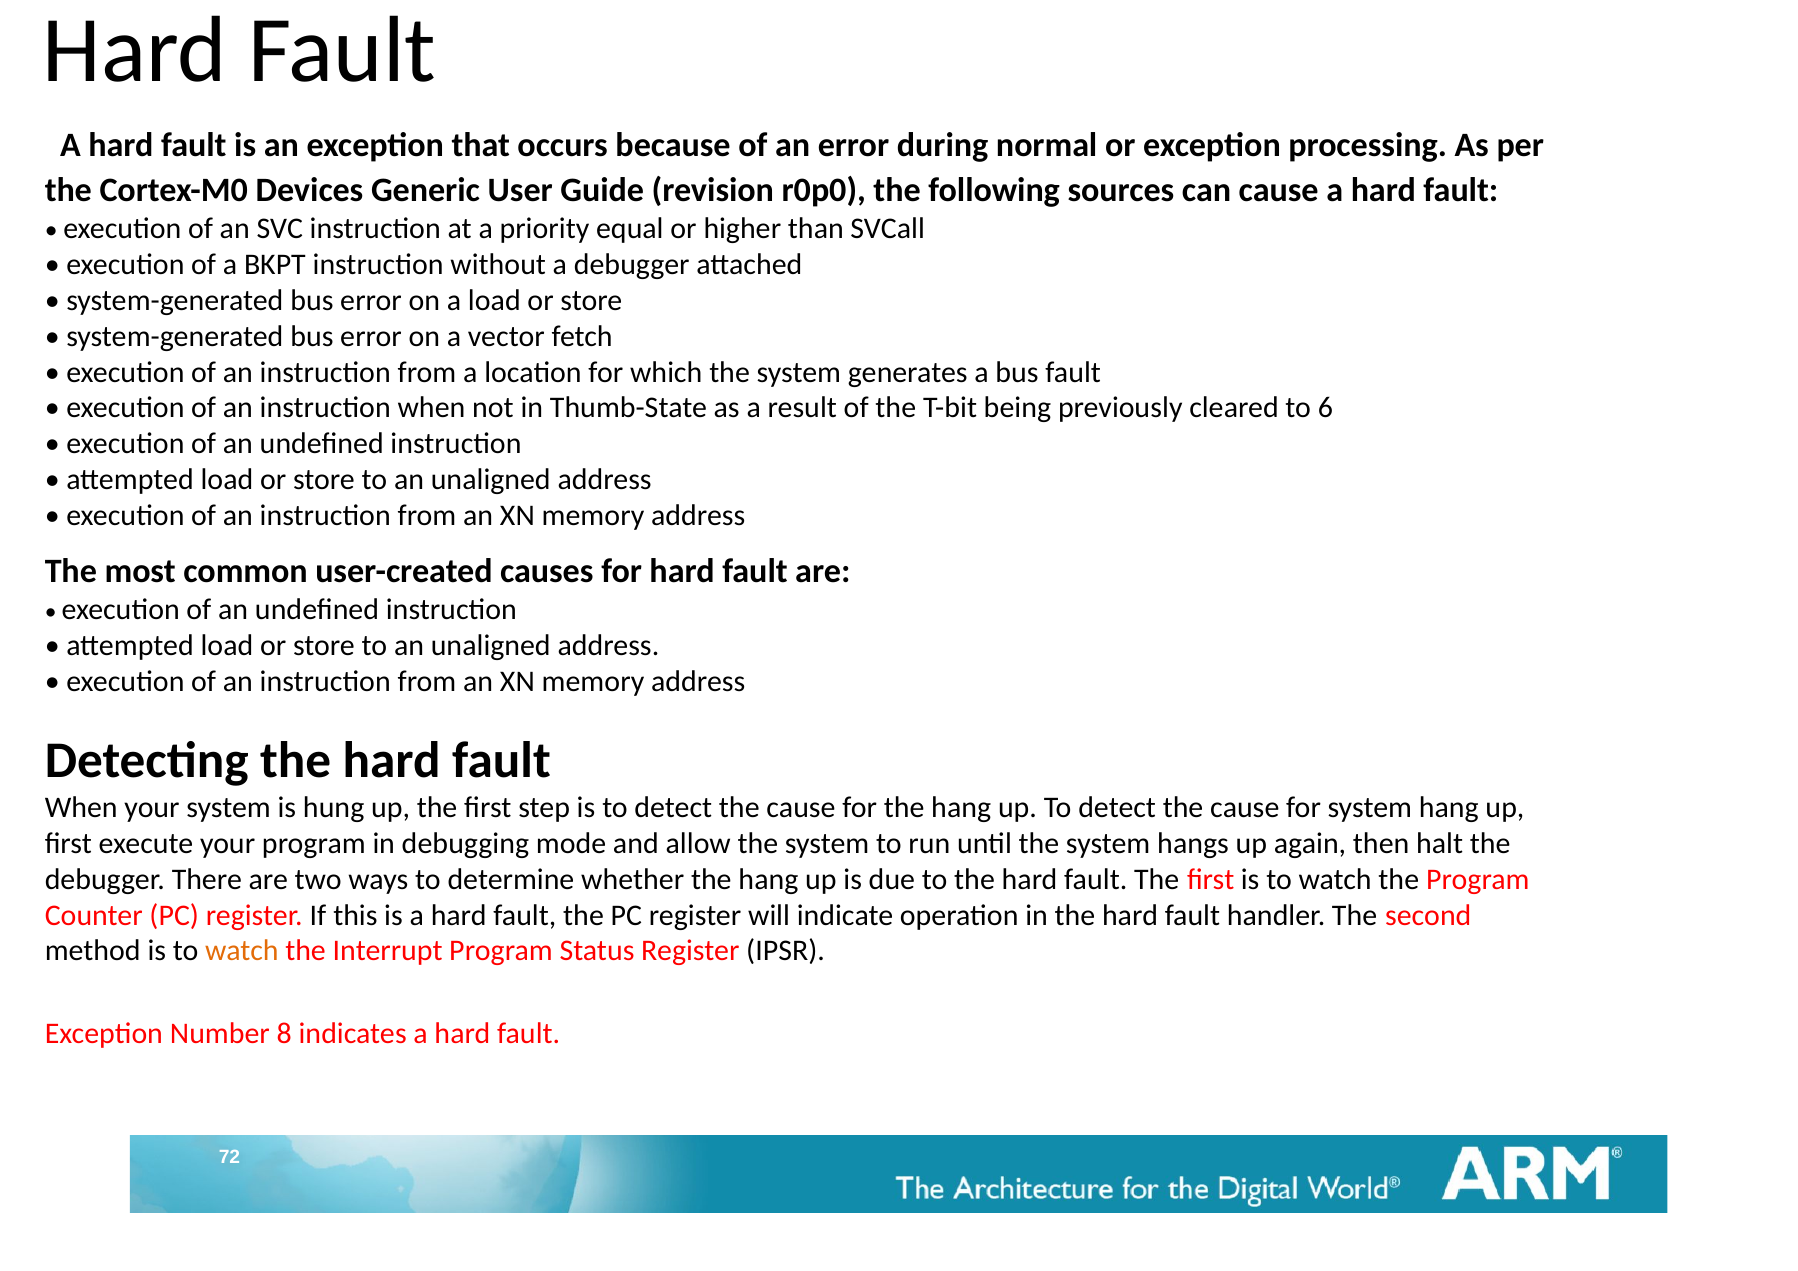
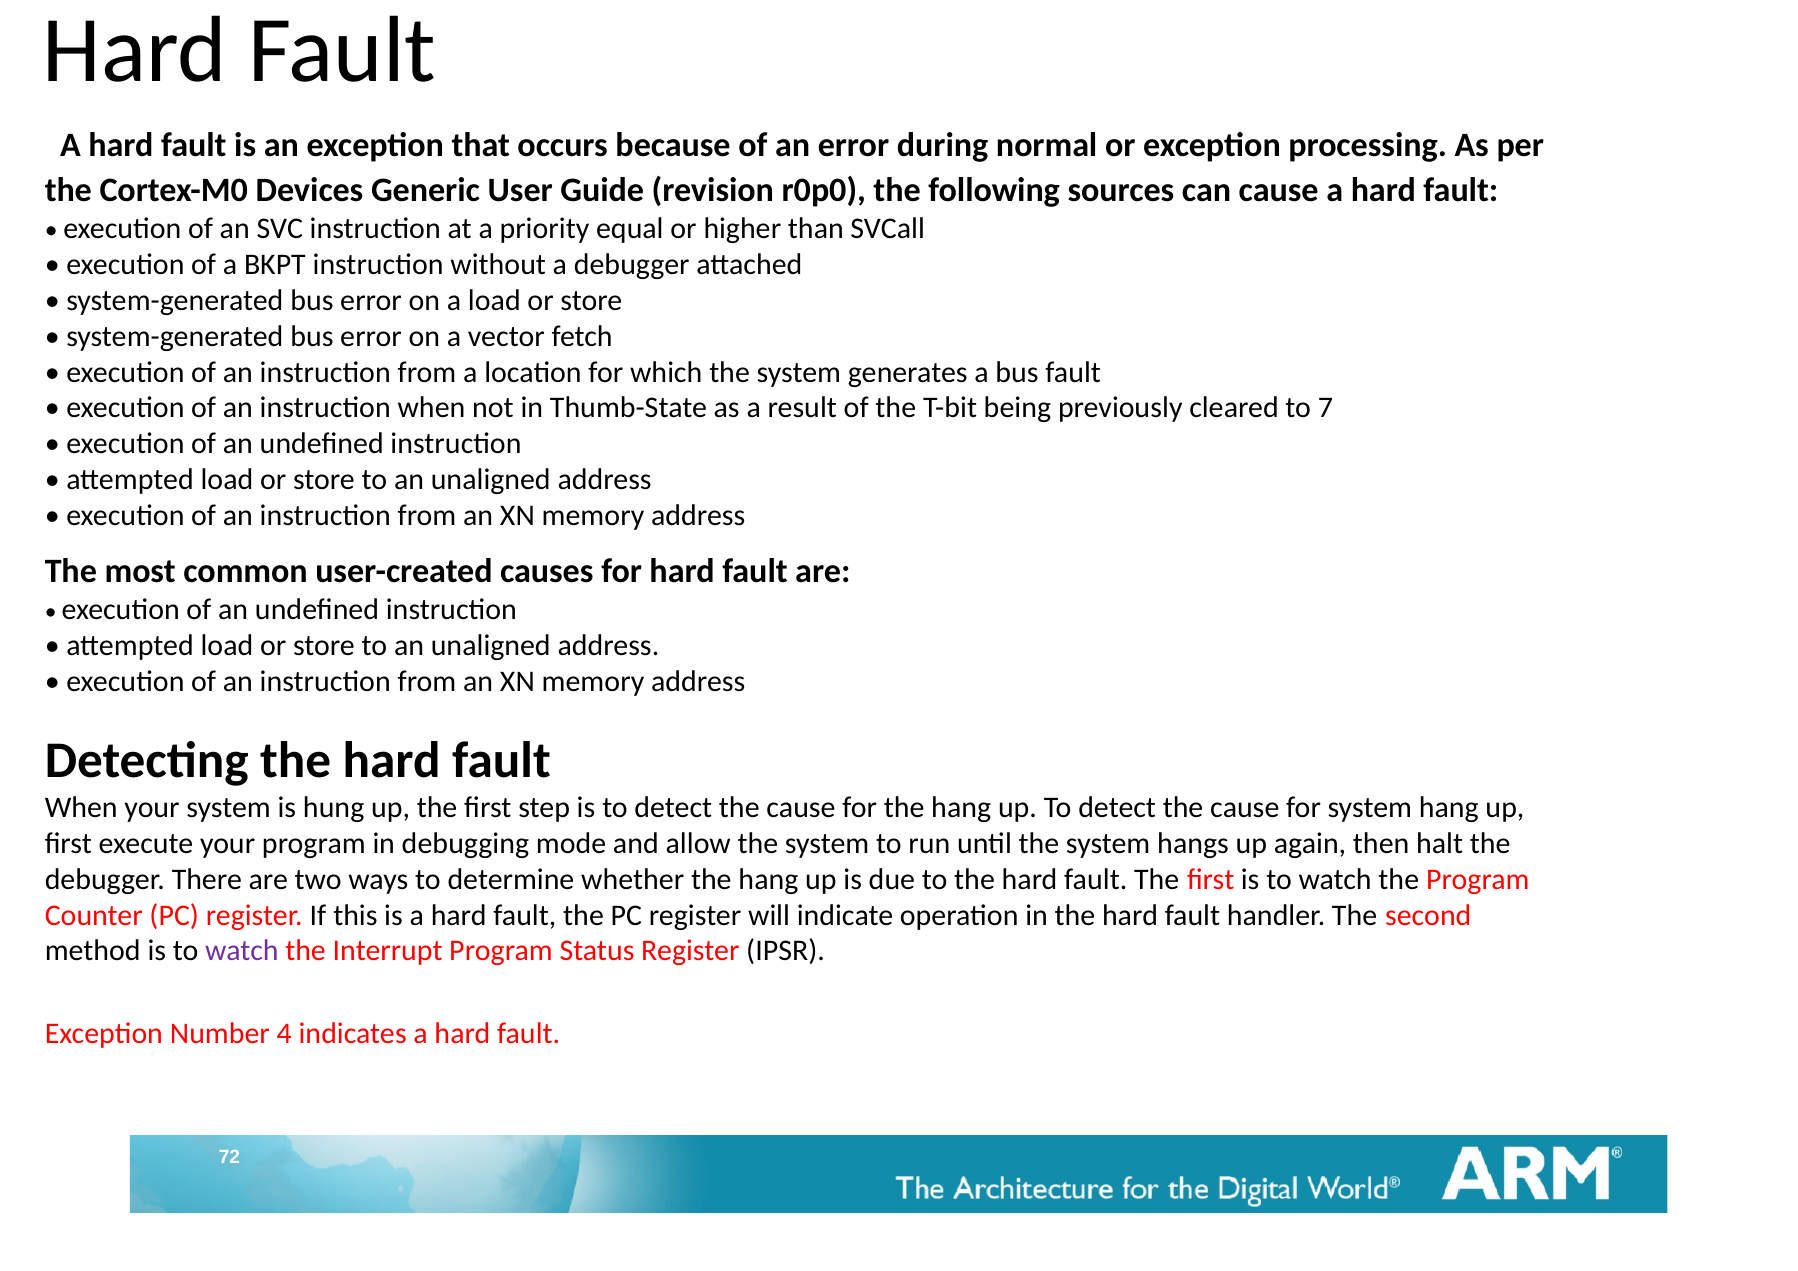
6: 6 -> 7
watch at (242, 951) colour: orange -> purple
8: 8 -> 4
